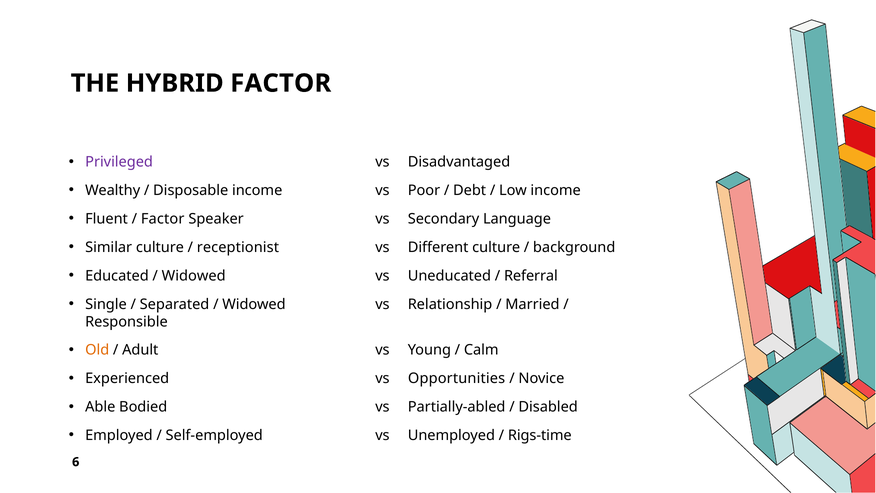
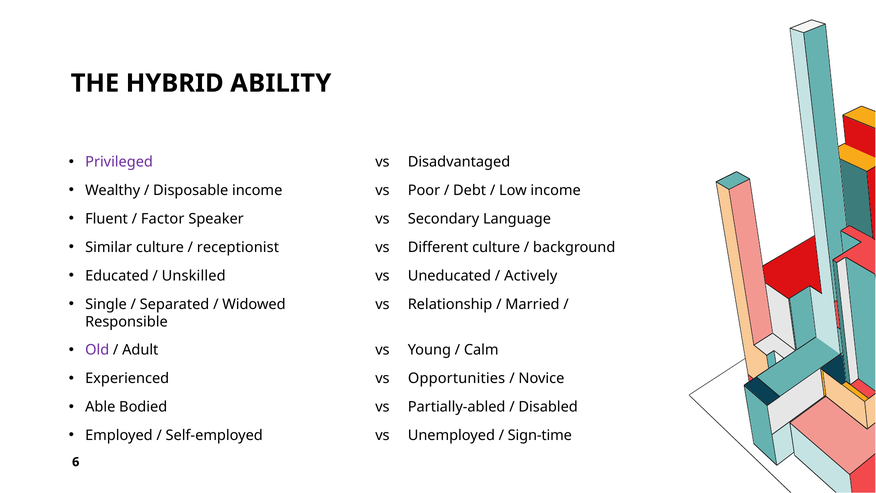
HYBRID FACTOR: FACTOR -> ABILITY
Widowed at (194, 276): Widowed -> Unskilled
Referral: Referral -> Actively
Old colour: orange -> purple
Rigs-time: Rigs-time -> Sign-time
